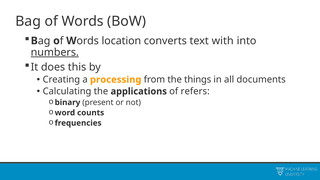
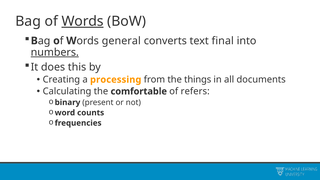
Words underline: none -> present
location: location -> general
with: with -> final
applications: applications -> comfortable
